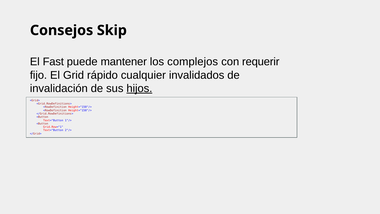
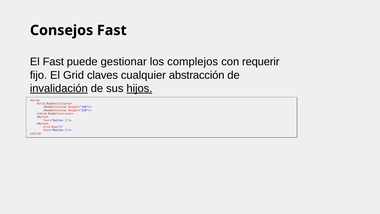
Consejos Skip: Skip -> Fast
mantener: mantener -> gestionar
rápido: rápido -> claves
invalidados: invalidados -> abstracción
invalidación underline: none -> present
